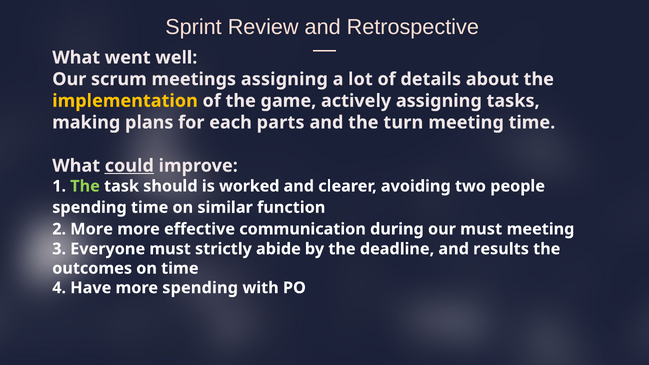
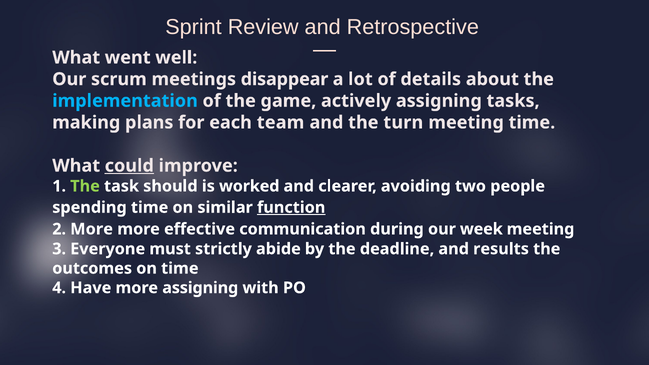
meetings assigning: assigning -> disappear
implementation colour: yellow -> light blue
parts: parts -> team
function underline: none -> present
our must: must -> week
more spending: spending -> assigning
